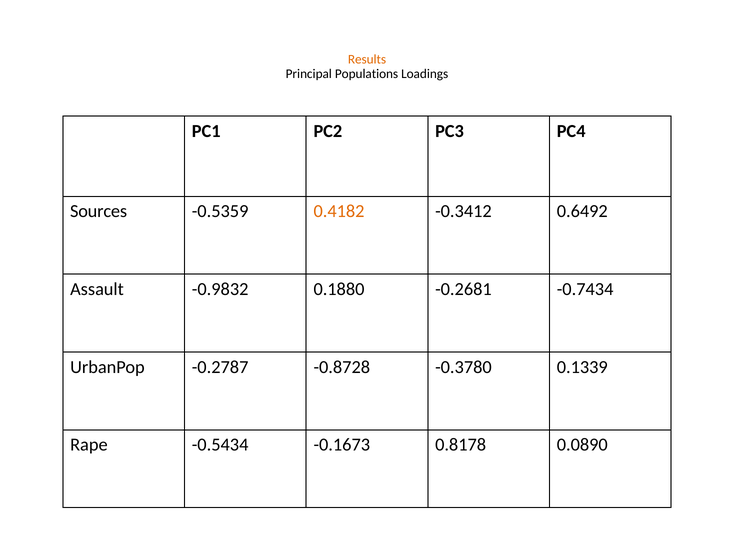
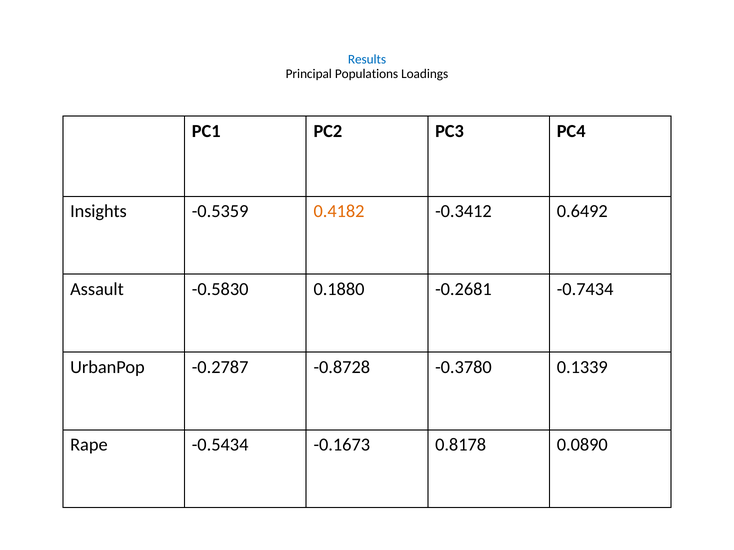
Results colour: orange -> blue
Sources: Sources -> Insights
-0.9832: -0.9832 -> -0.5830
